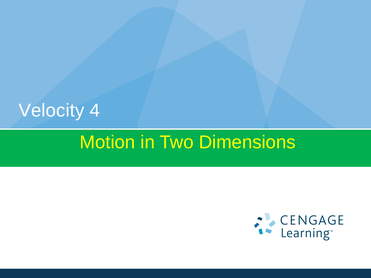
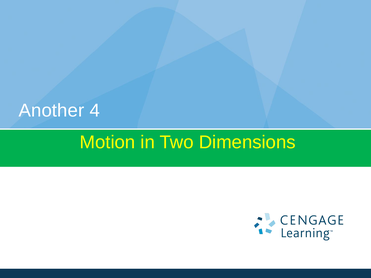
Velocity: Velocity -> Another
